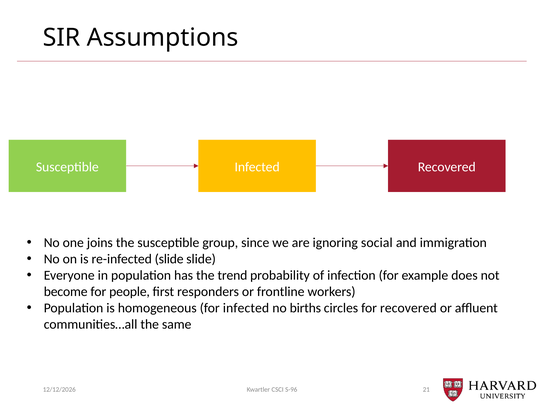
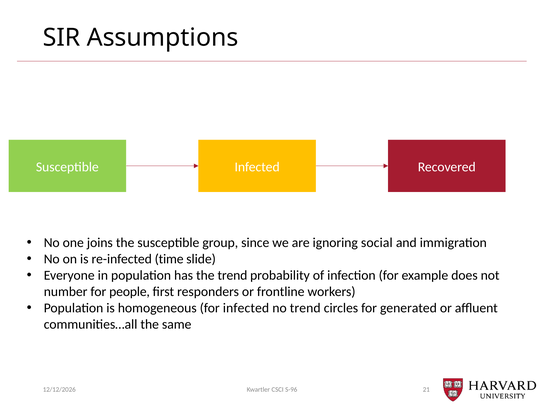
re-infected slide: slide -> time
become: become -> number
no births: births -> trend
for recovered: recovered -> generated
